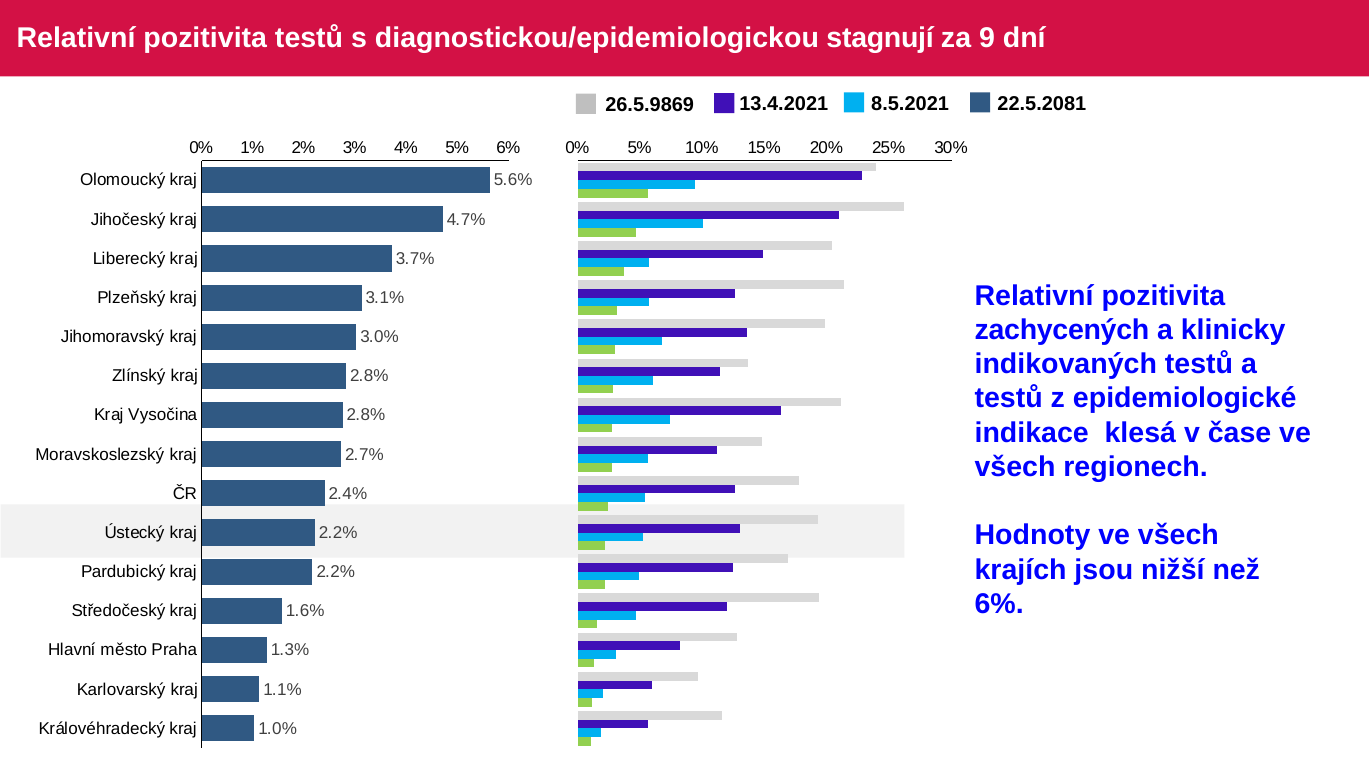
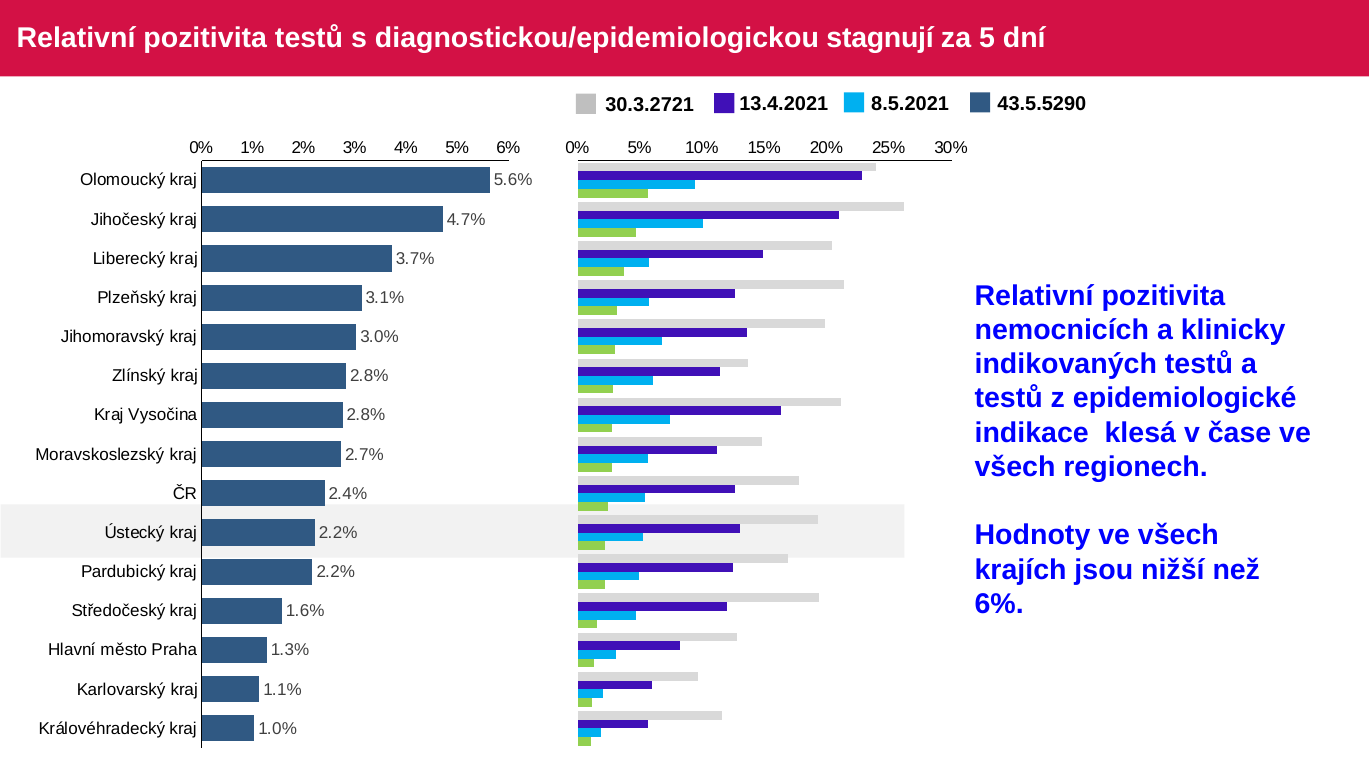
9: 9 -> 5
22.5.2081: 22.5.2081 -> 43.5.5290
26.5.9869: 26.5.9869 -> 30.3.2721
zachycených: zachycených -> nemocnicích
